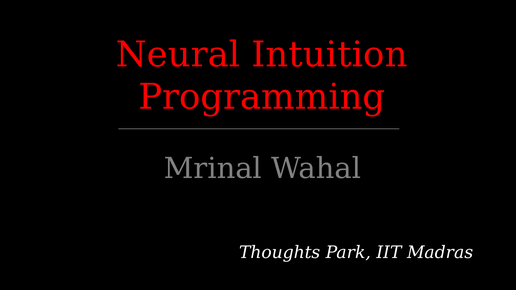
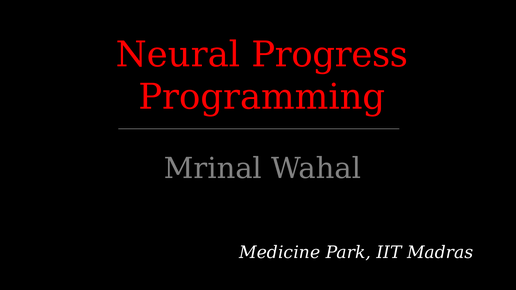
Intuition: Intuition -> Progress
Thoughts: Thoughts -> Medicine
